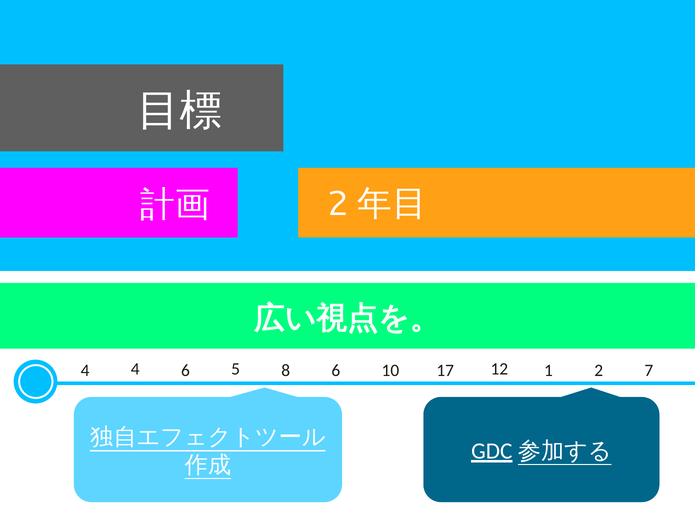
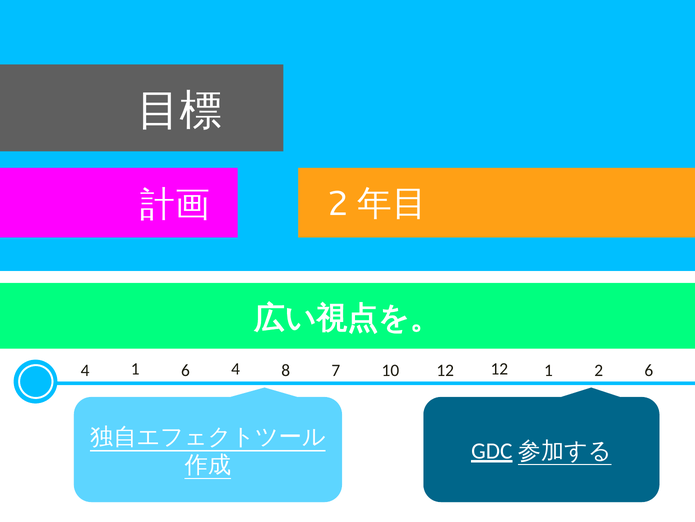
4 4: 4 -> 1
6 5: 5 -> 4
8 6: 6 -> 7
10 17: 17 -> 12
2 7: 7 -> 6
